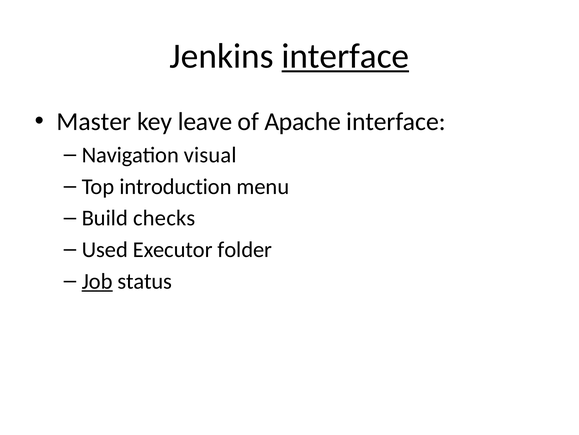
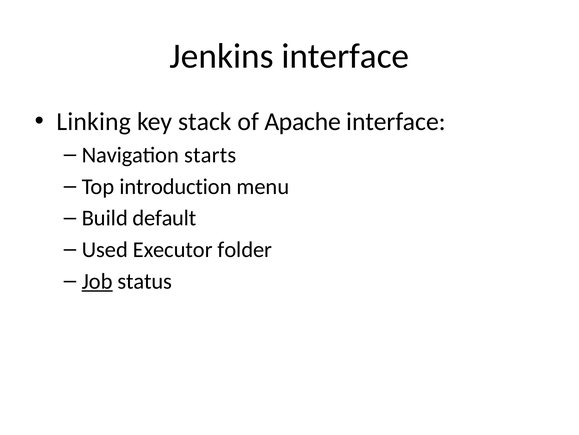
interface at (345, 56) underline: present -> none
Master: Master -> Linking
leave: leave -> stack
visual: visual -> starts
checks: checks -> default
